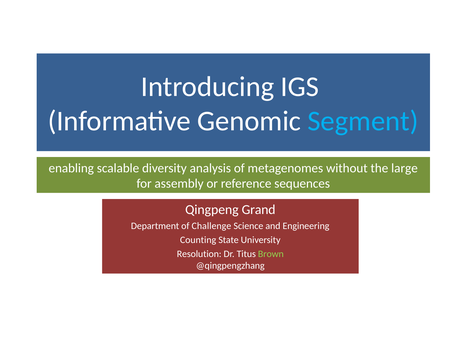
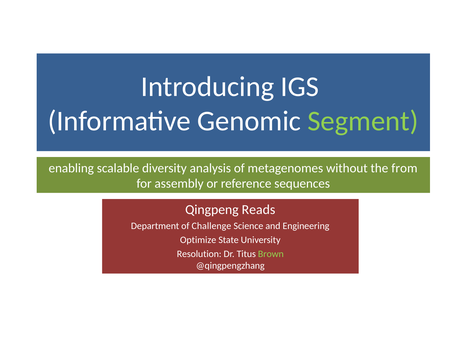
Segment colour: light blue -> light green
large: large -> from
Grand: Grand -> Reads
Counting: Counting -> Optimize
